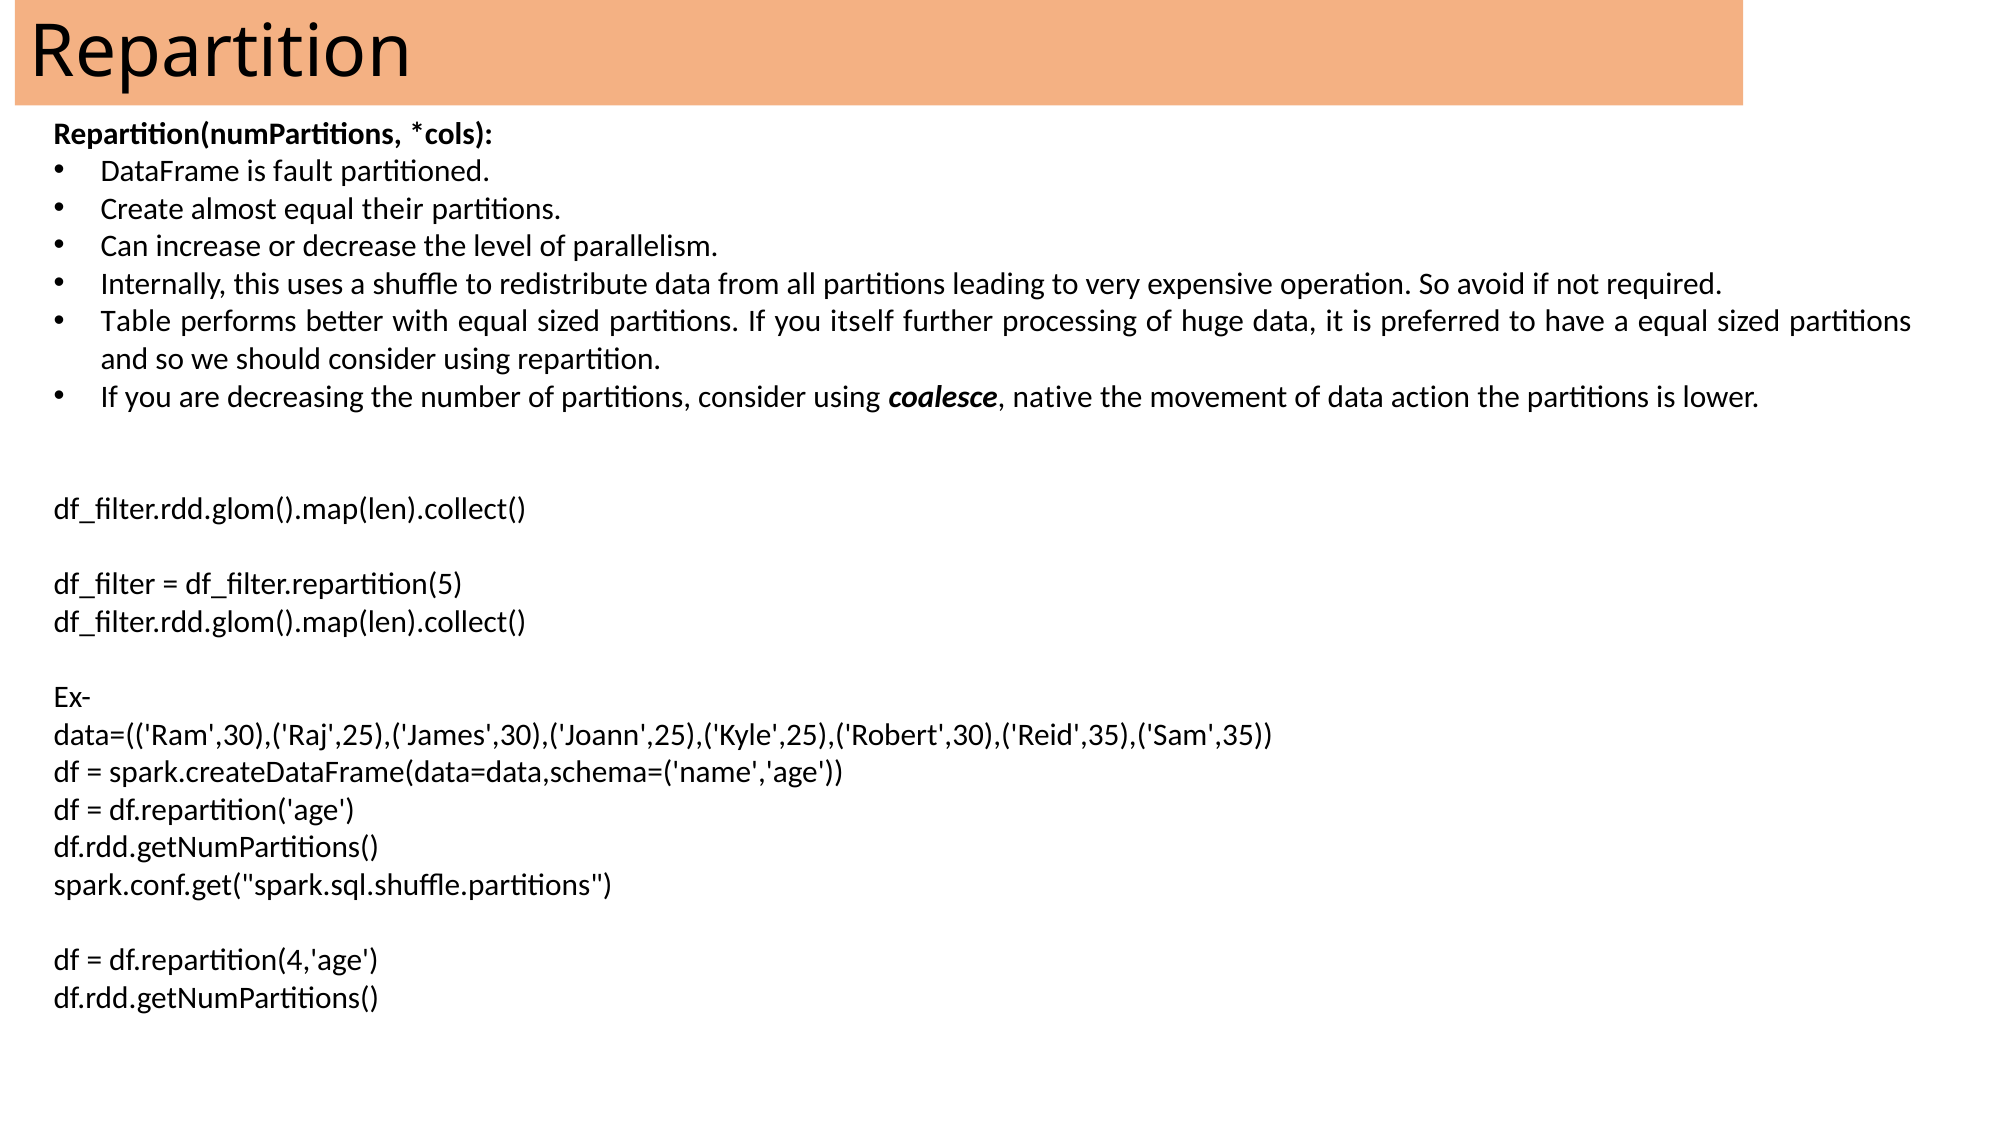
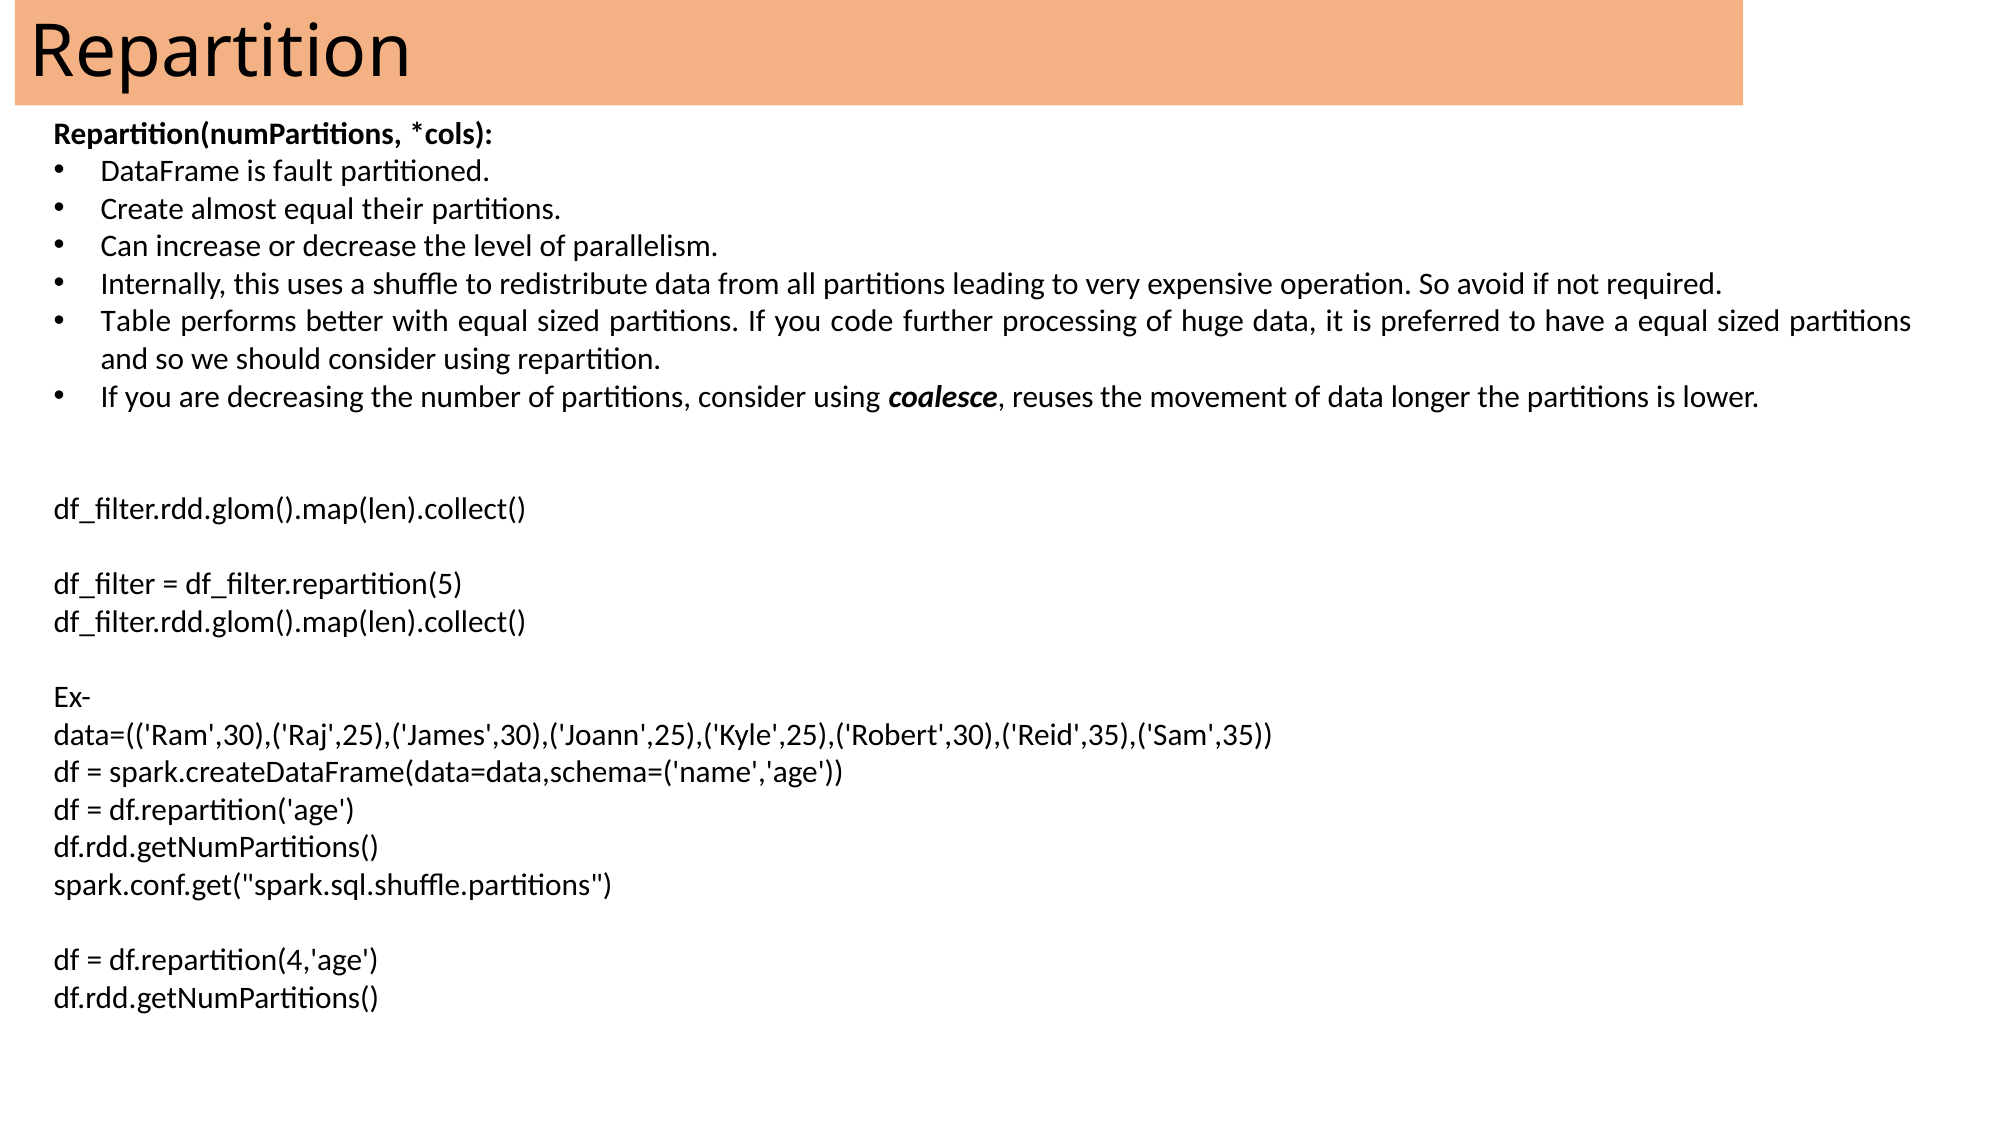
itself: itself -> code
native: native -> reuses
action: action -> longer
